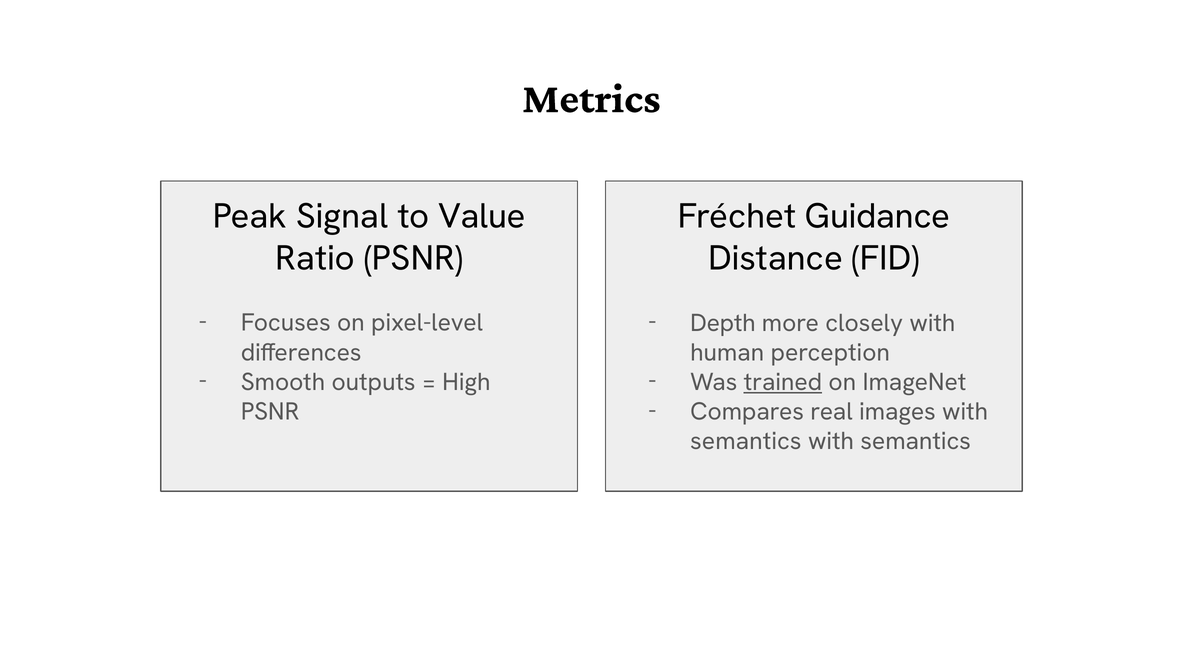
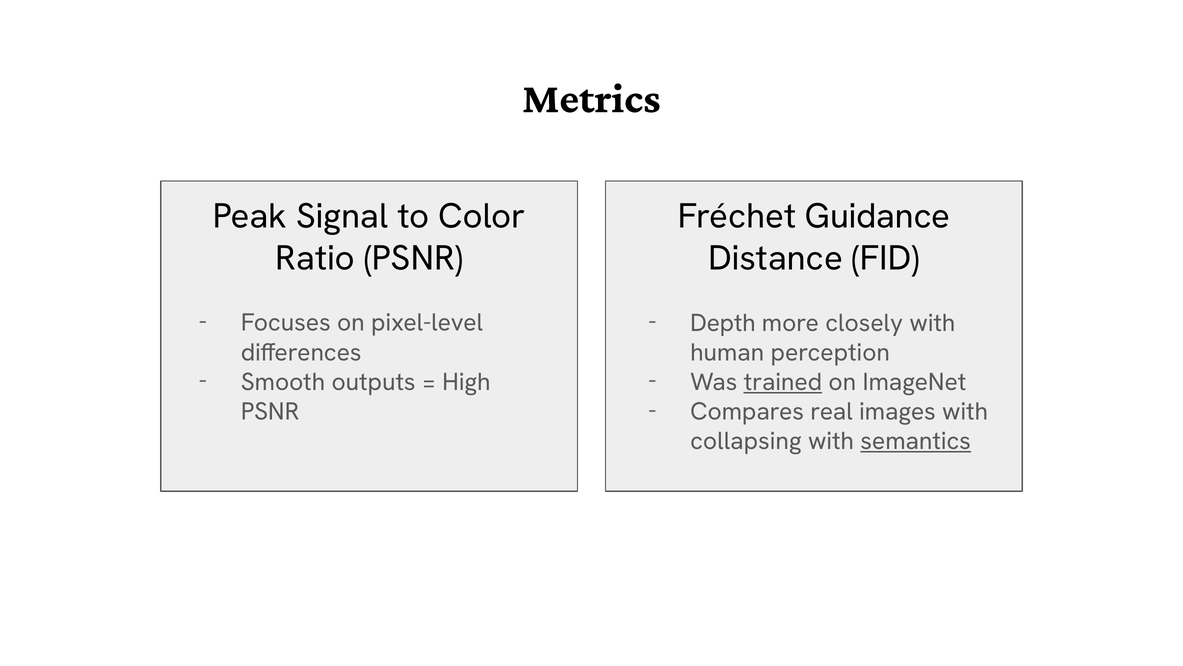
Value: Value -> Color
semantics at (746, 441): semantics -> collapsing
semantics at (916, 441) underline: none -> present
